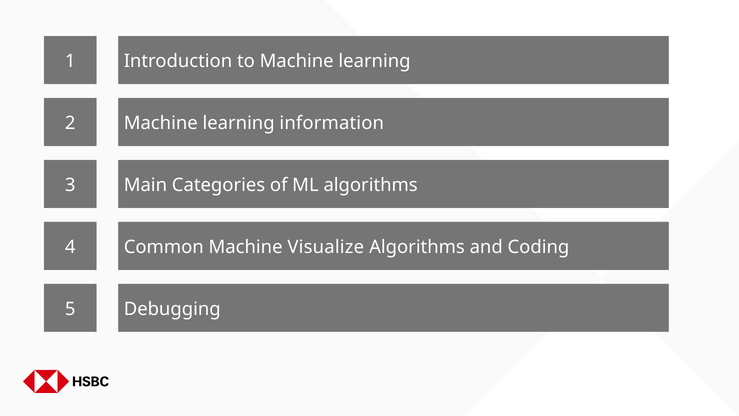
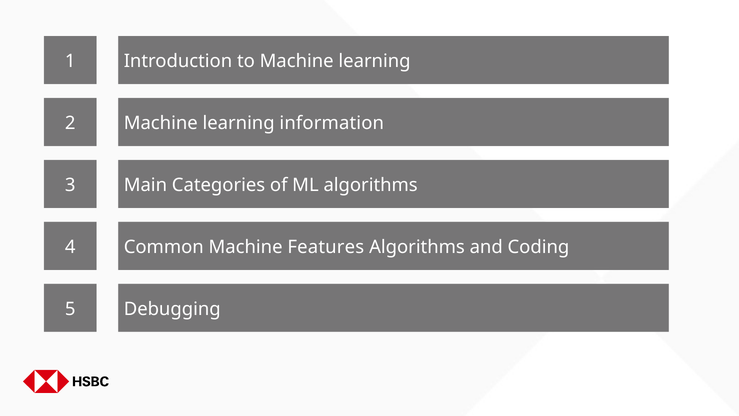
Visualize: Visualize -> Features
